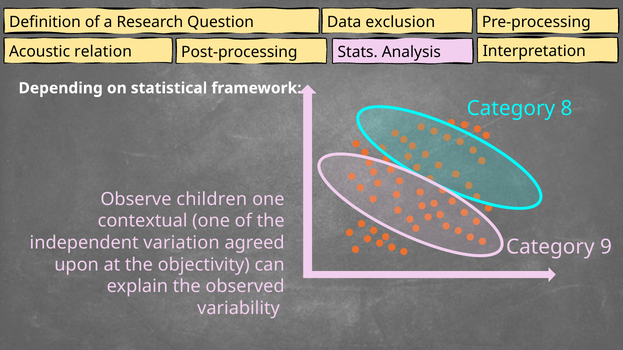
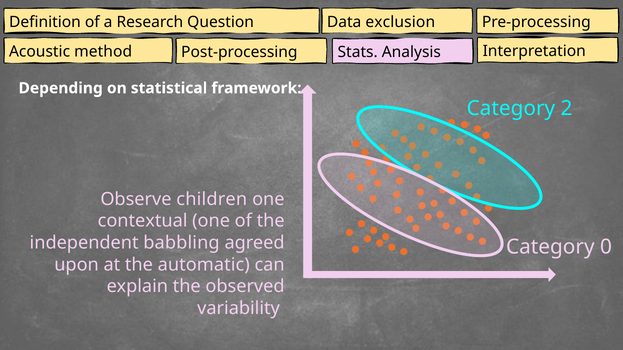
relation: relation -> method
8: 8 -> 2
variation: variation -> babbling
9: 9 -> 0
objectivity: objectivity -> automatic
